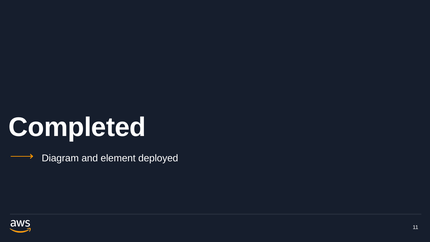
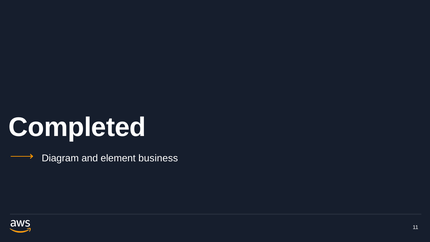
deployed: deployed -> business
